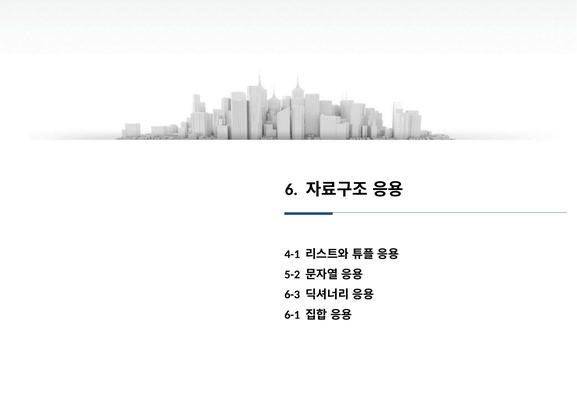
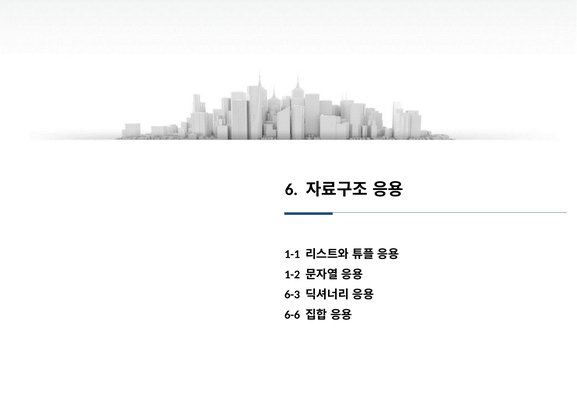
4-1: 4-1 -> 1-1
5-2: 5-2 -> 1-2
6-1: 6-1 -> 6-6
